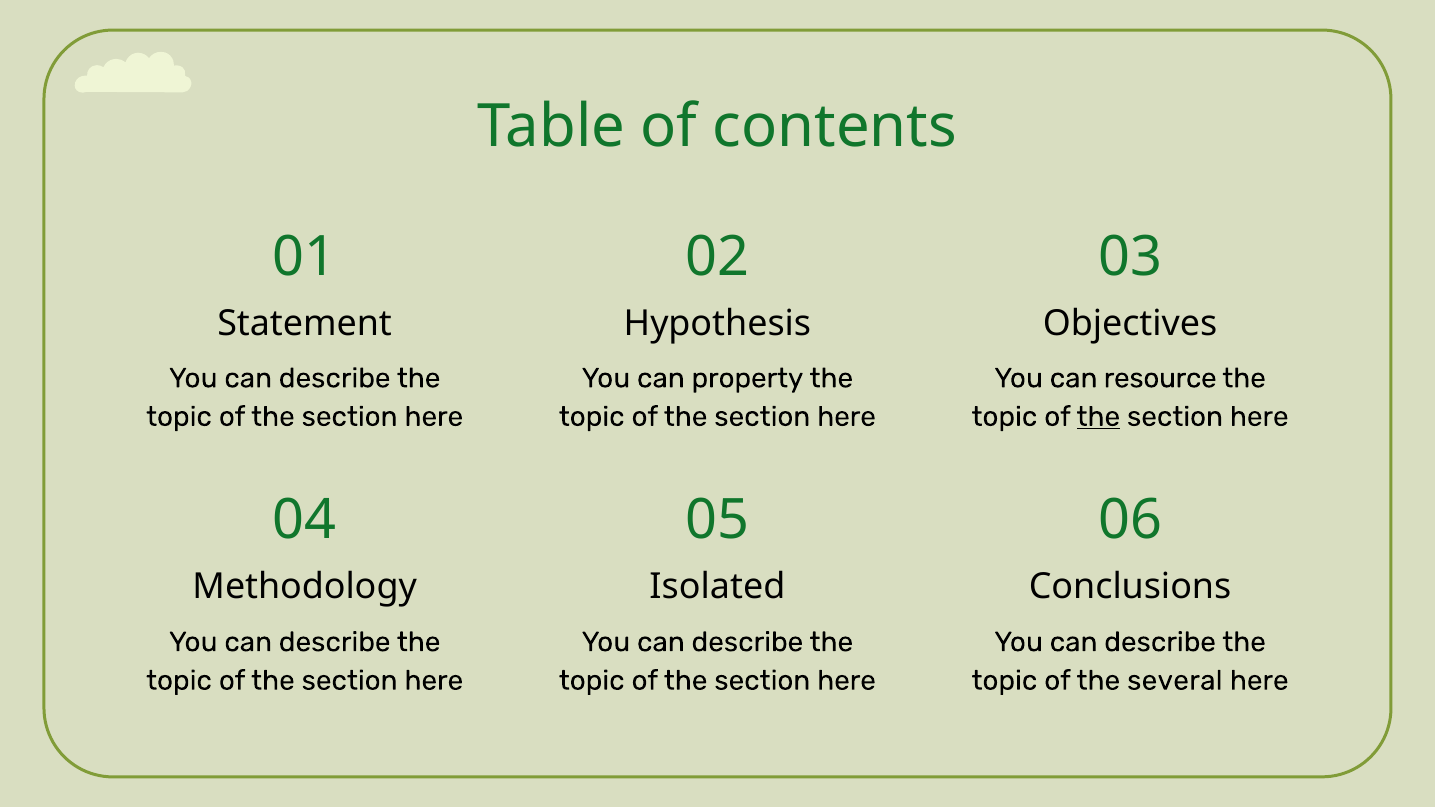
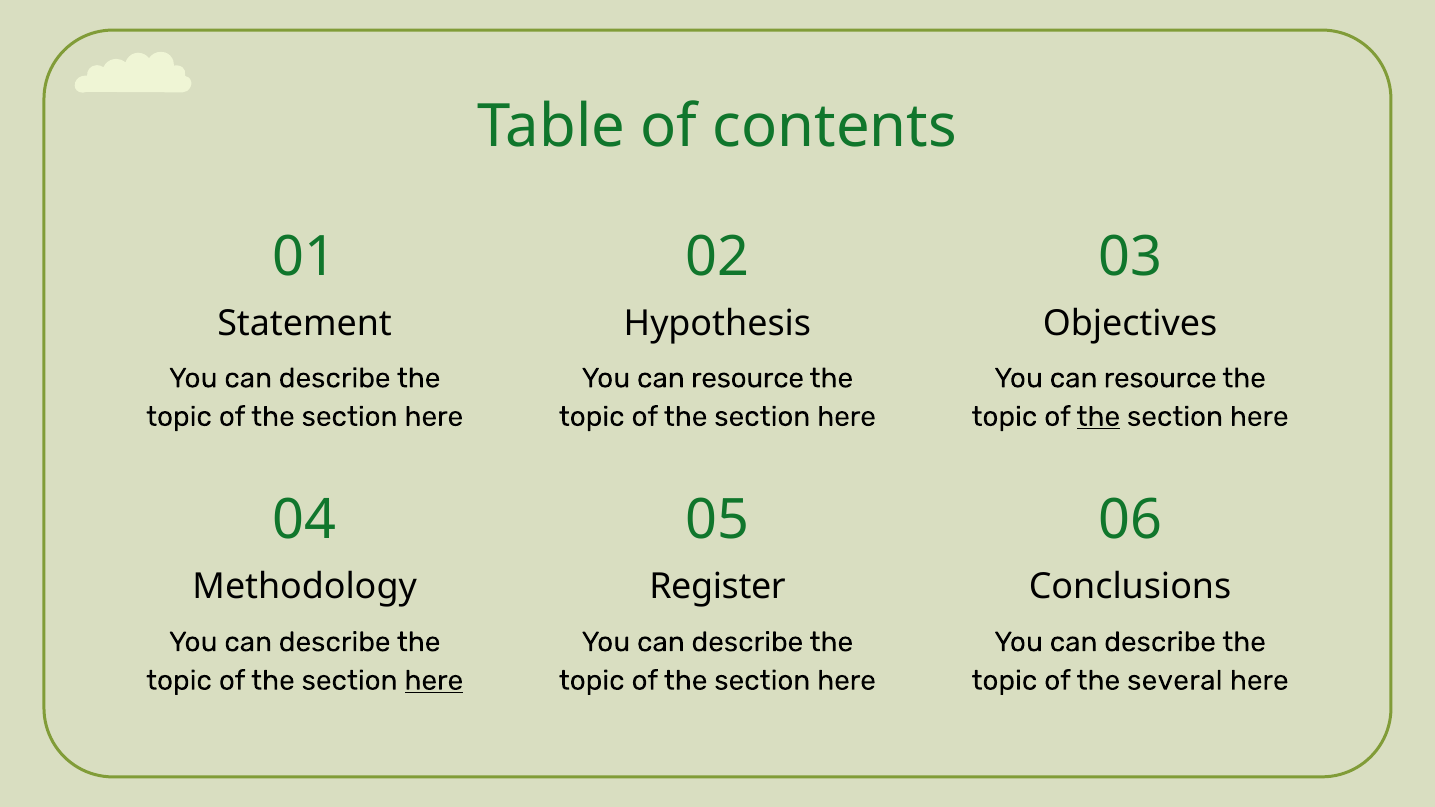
property at (747, 378): property -> resource
Isolated: Isolated -> Register
here at (434, 681) underline: none -> present
